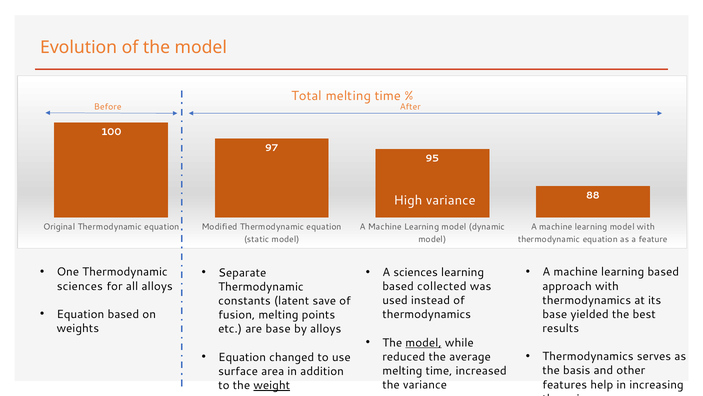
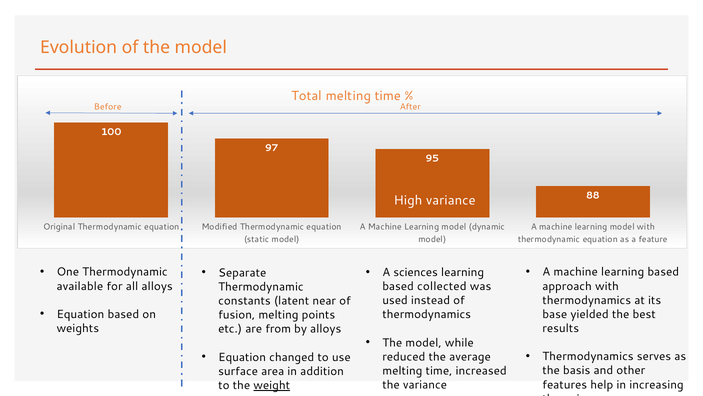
sciences at (80, 286): sciences -> available
save: save -> near
are base: base -> from
model at (424, 342) underline: present -> none
